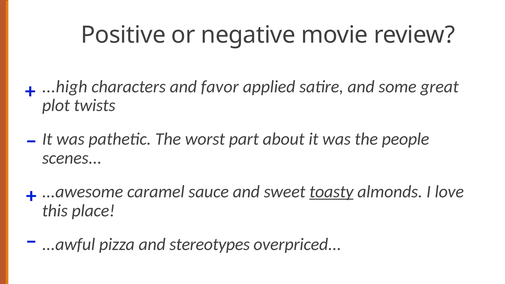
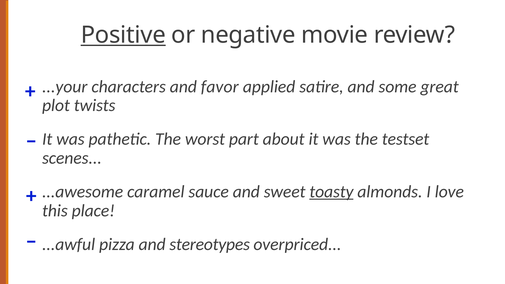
Positive underline: none -> present
...high: ...high -> ...your
people: people -> testset
